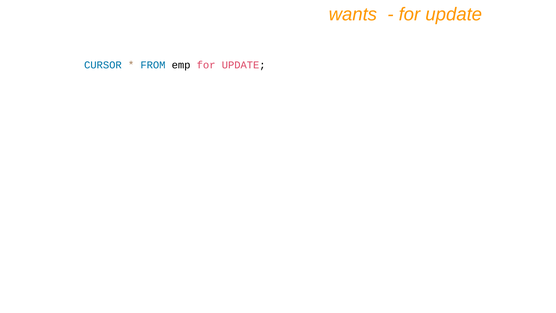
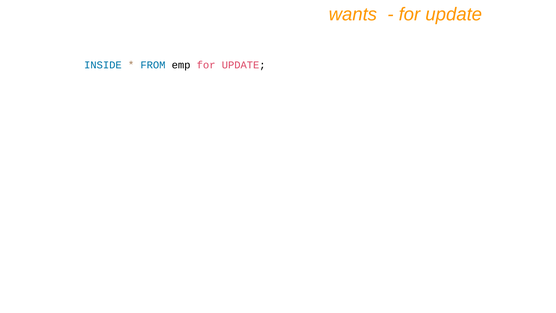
CURSOR: CURSOR -> INSIDE
